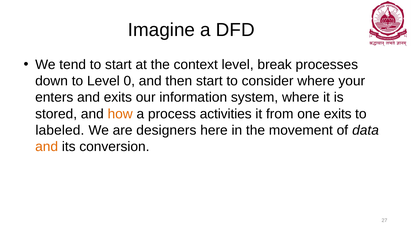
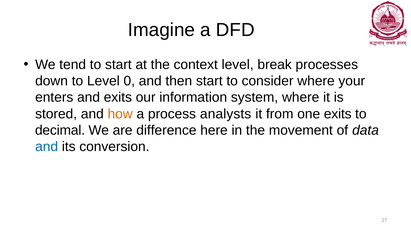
activities: activities -> analysts
labeled: labeled -> decimal
designers: designers -> difference
and at (47, 147) colour: orange -> blue
